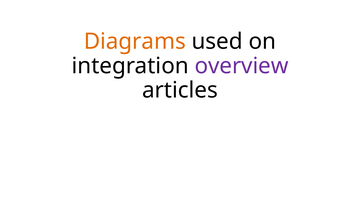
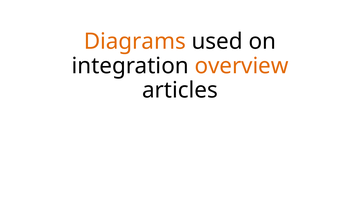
overview colour: purple -> orange
